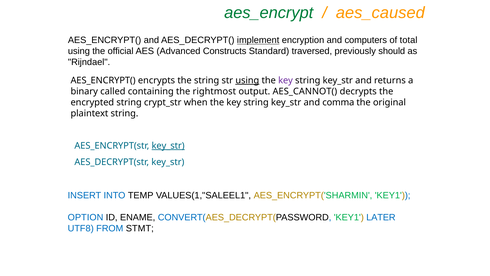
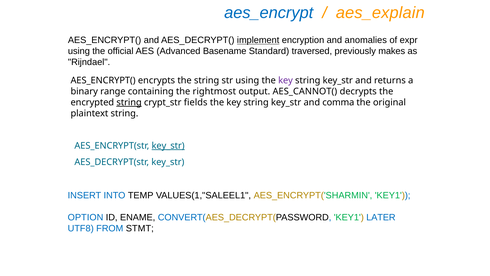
aes_encrypt colour: green -> blue
aes_caused: aes_caused -> aes_explain
computers: computers -> anomalies
total: total -> expr
Constructs: Constructs -> Basename
should: should -> makes
using at (247, 80) underline: present -> none
called: called -> range
string at (129, 102) underline: none -> present
when: when -> fields
